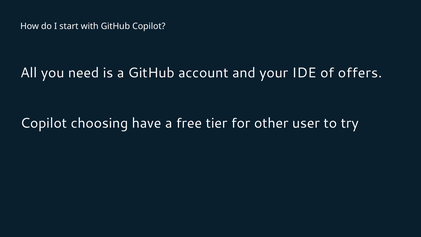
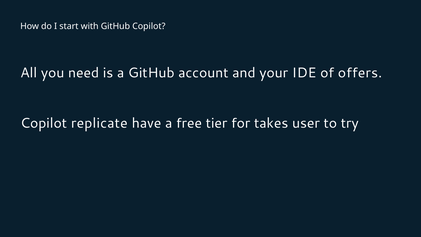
choosing: choosing -> replicate
other: other -> takes
